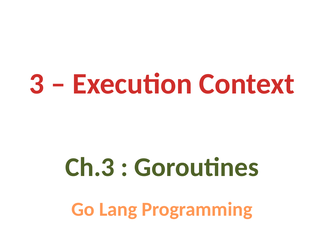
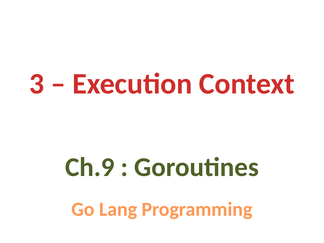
Ch.3: Ch.3 -> Ch.9
